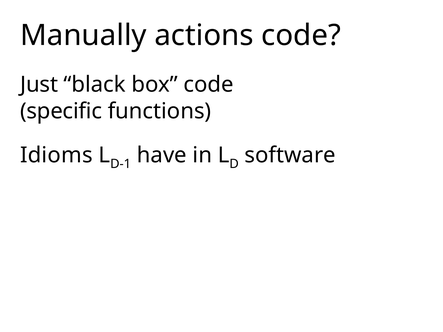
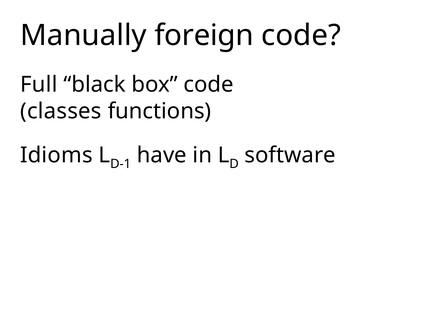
actions: actions -> foreign
Just: Just -> Full
specific: specific -> classes
